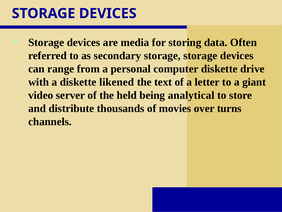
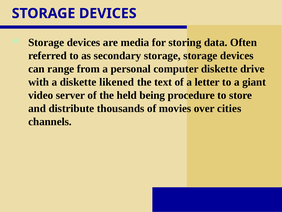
analytical: analytical -> procedure
turns: turns -> cities
